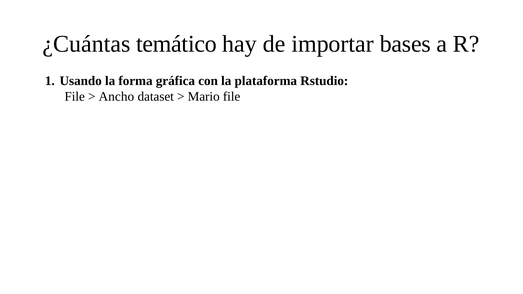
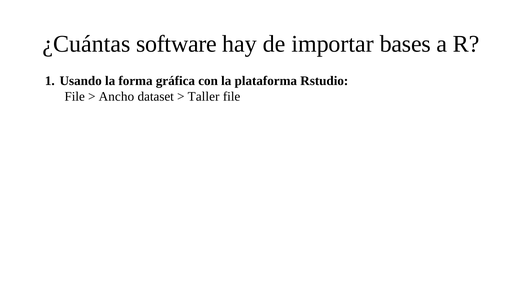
temático: temático -> software
Mario: Mario -> Taller
